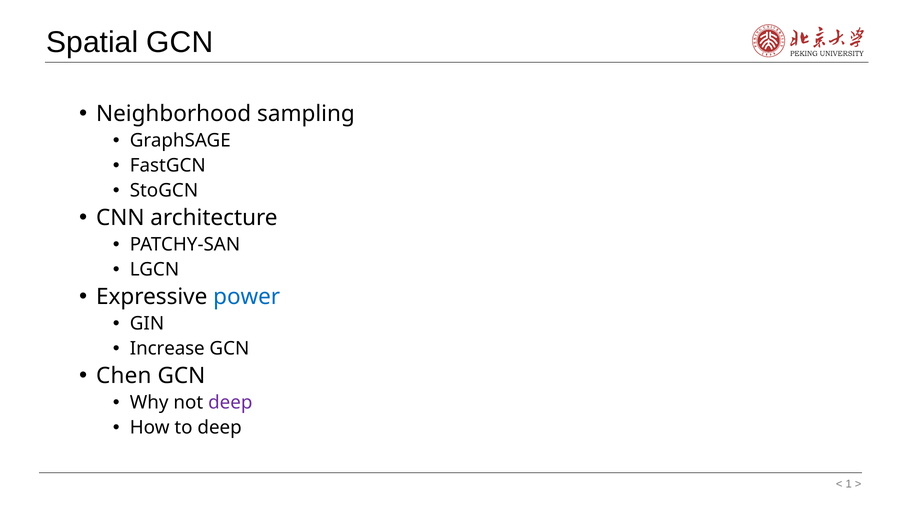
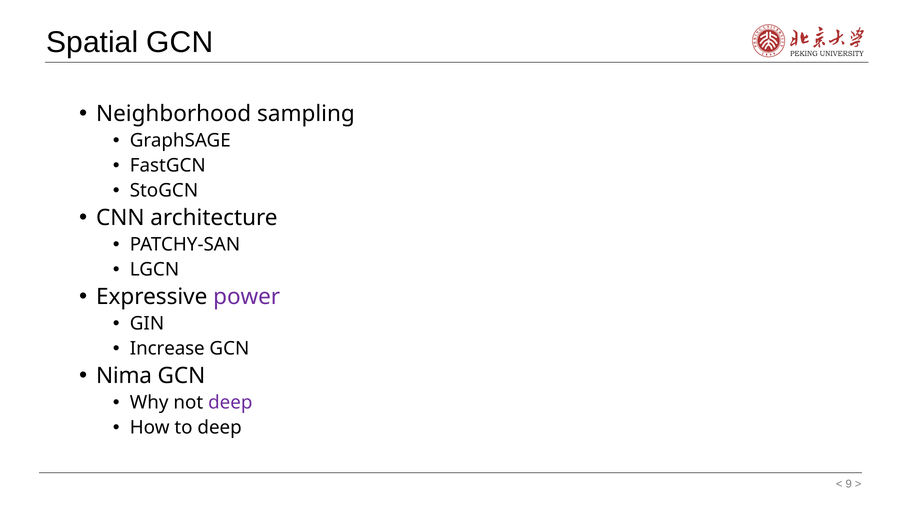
power colour: blue -> purple
Chen: Chen -> Nima
1: 1 -> 9
